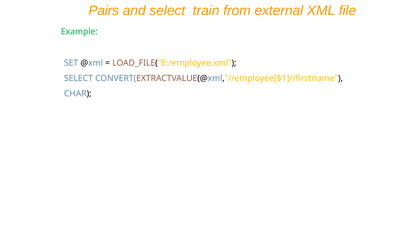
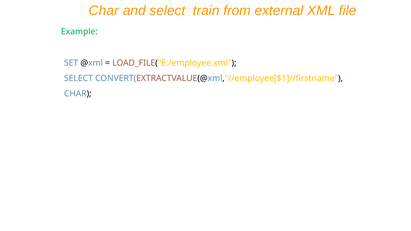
Pairs at (104, 11): Pairs -> Char
